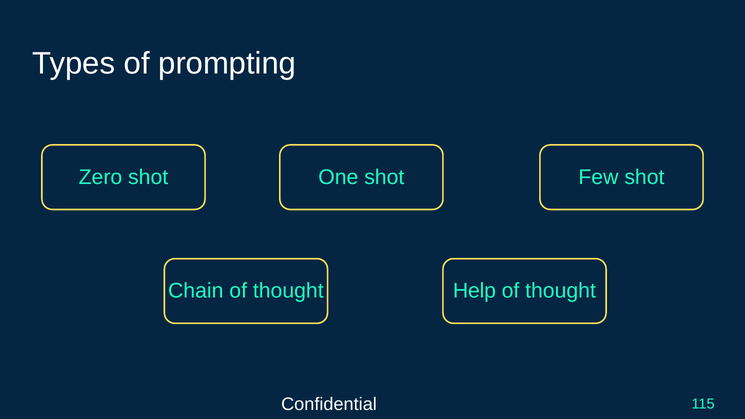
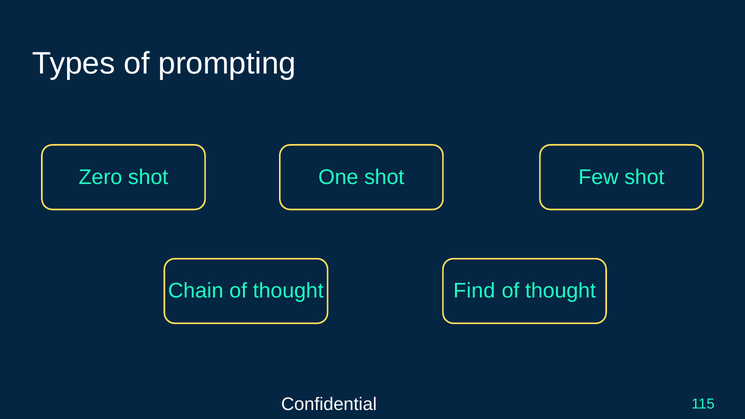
Help: Help -> Find
